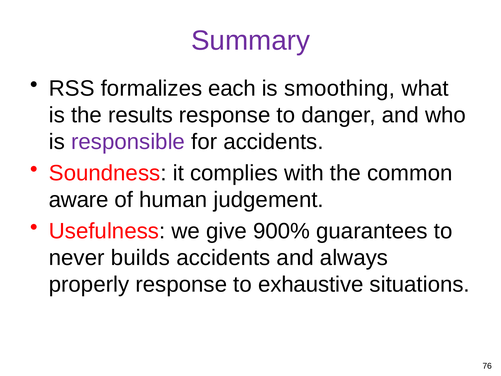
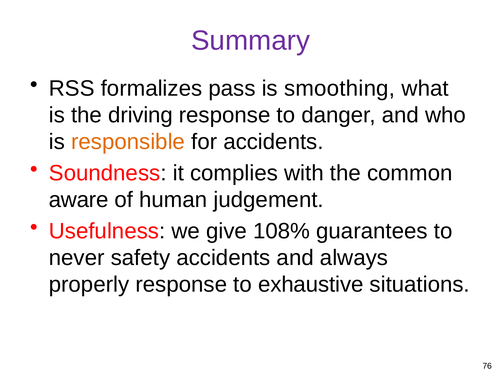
each: each -> pass
results: results -> driving
responsible colour: purple -> orange
900%: 900% -> 108%
builds: builds -> safety
